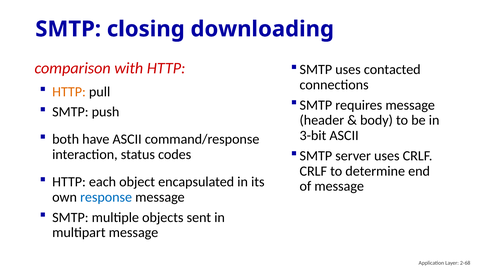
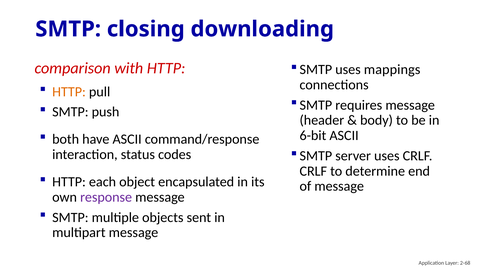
contacted: contacted -> mappings
3-bit: 3-bit -> 6-bit
response colour: blue -> purple
